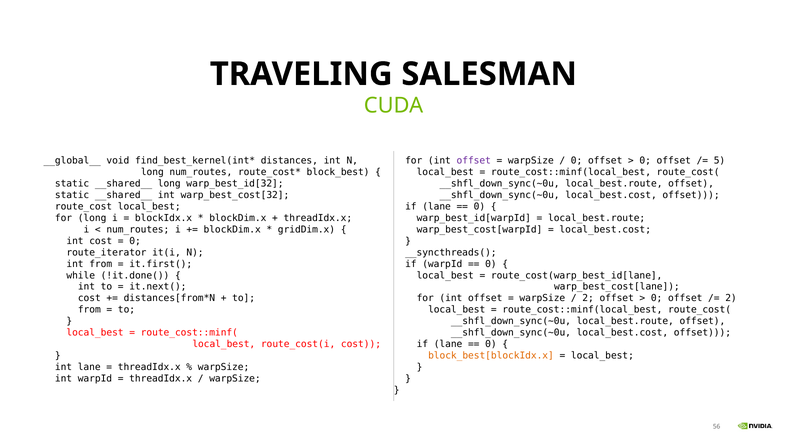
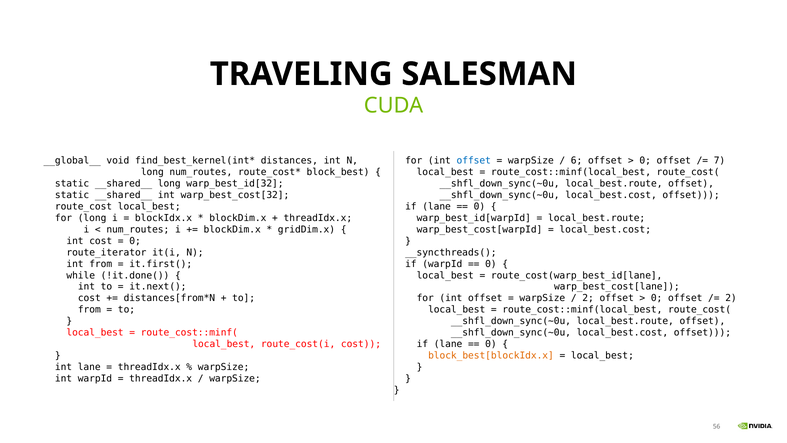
offset at (474, 161) colour: purple -> blue
0 at (577, 161): 0 -> 6
5: 5 -> 7
